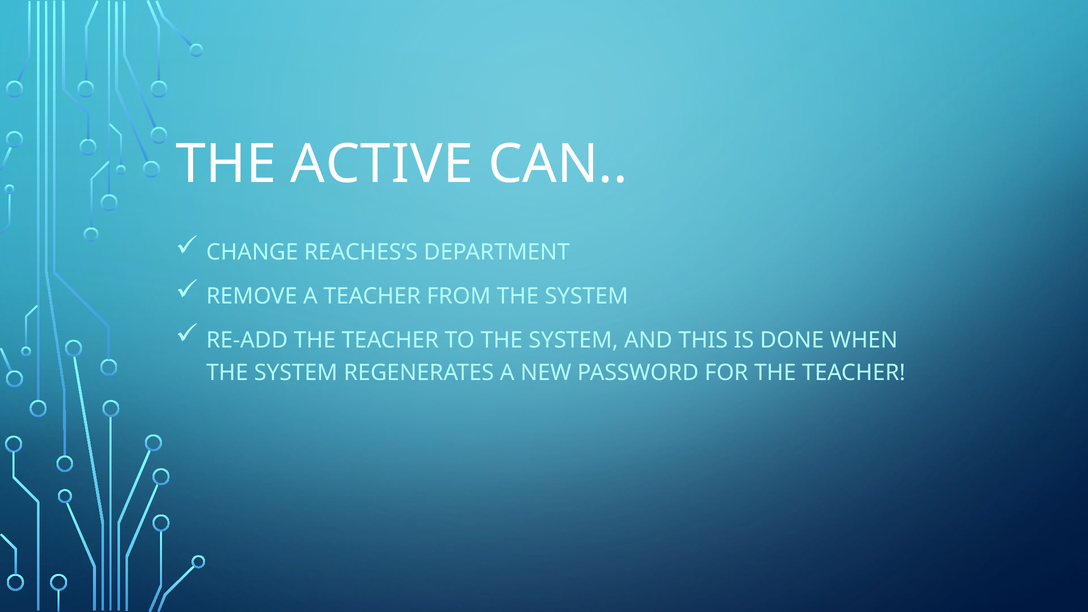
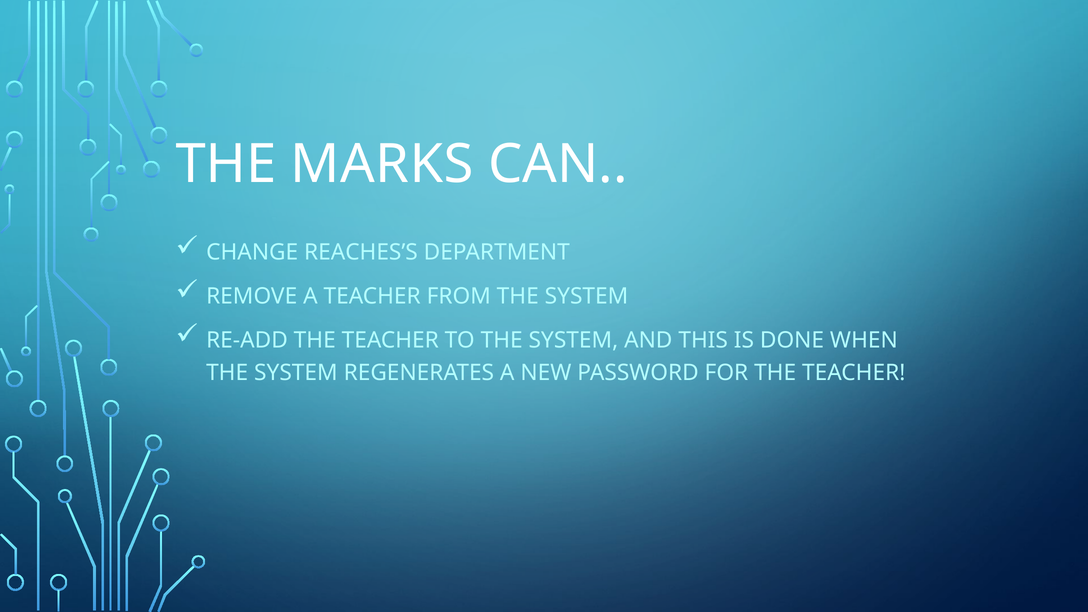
ACTIVE: ACTIVE -> MARKS
